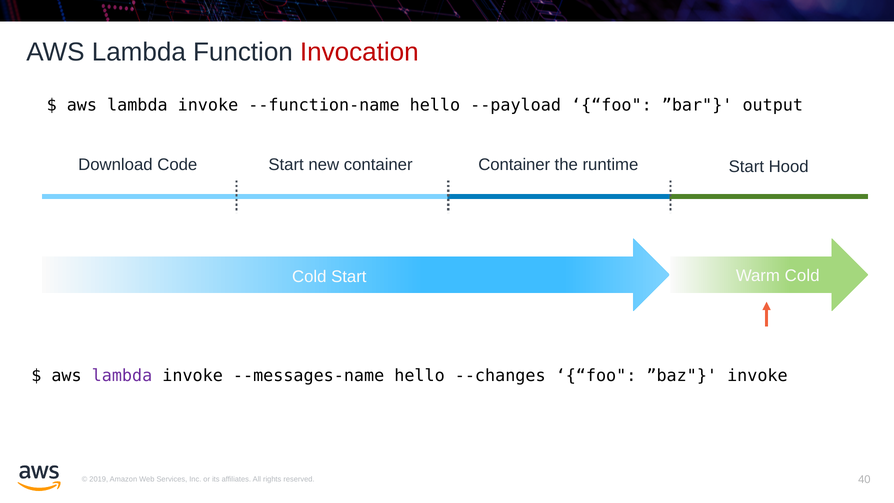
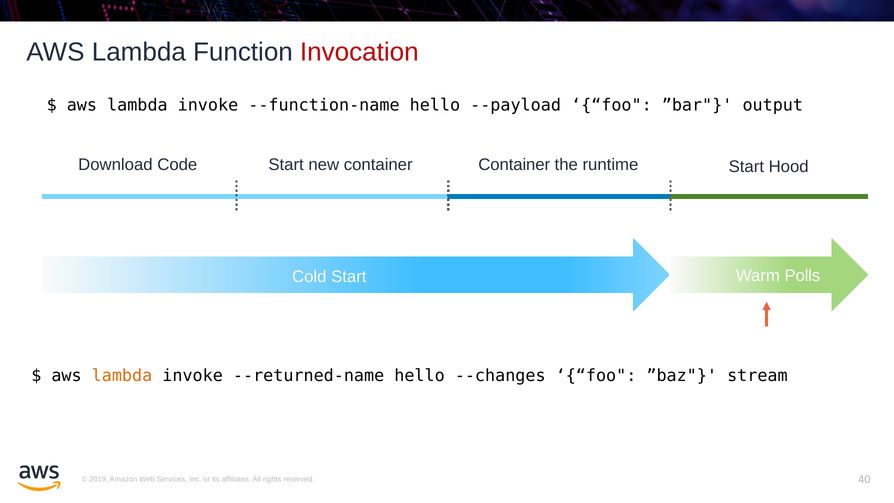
Warm Cold: Cold -> Polls
lambda at (122, 376) colour: purple -> orange
--messages-name: --messages-name -> --returned-name
”baz invoke: invoke -> stream
